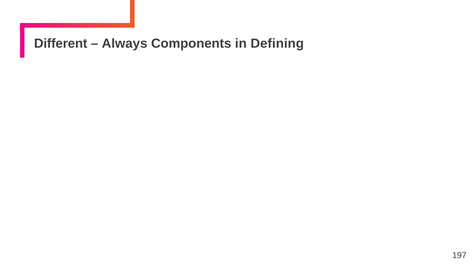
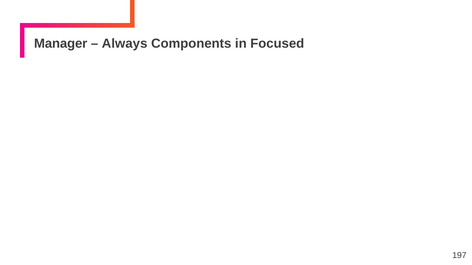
Different: Different -> Manager
Defining: Defining -> Focused
